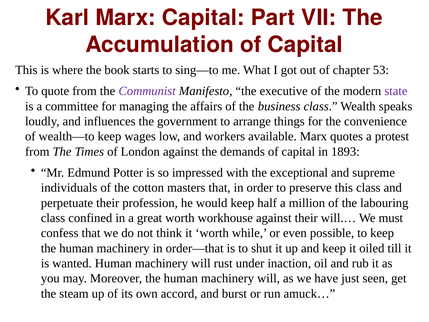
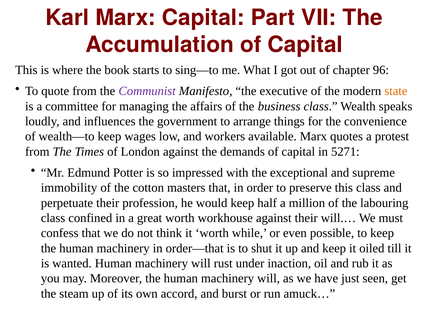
53: 53 -> 96
state colour: purple -> orange
1893: 1893 -> 5271
individuals: individuals -> immobility
